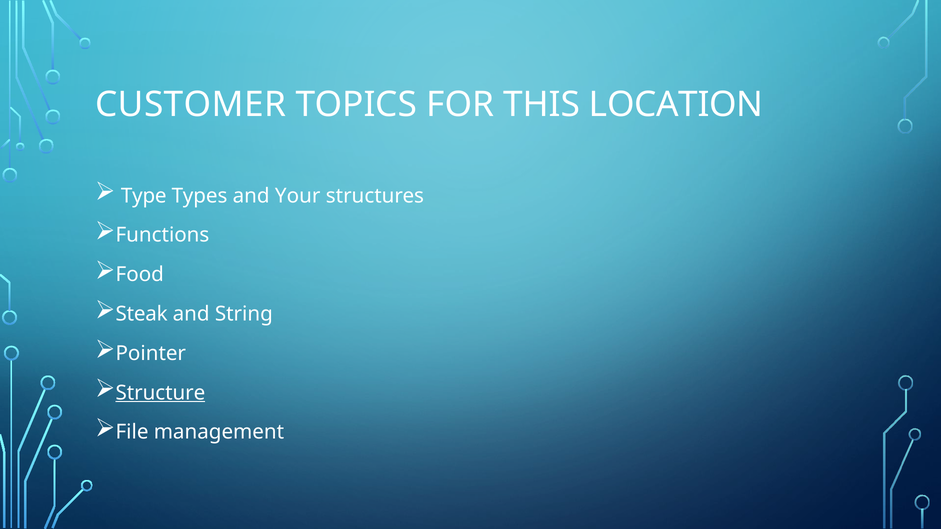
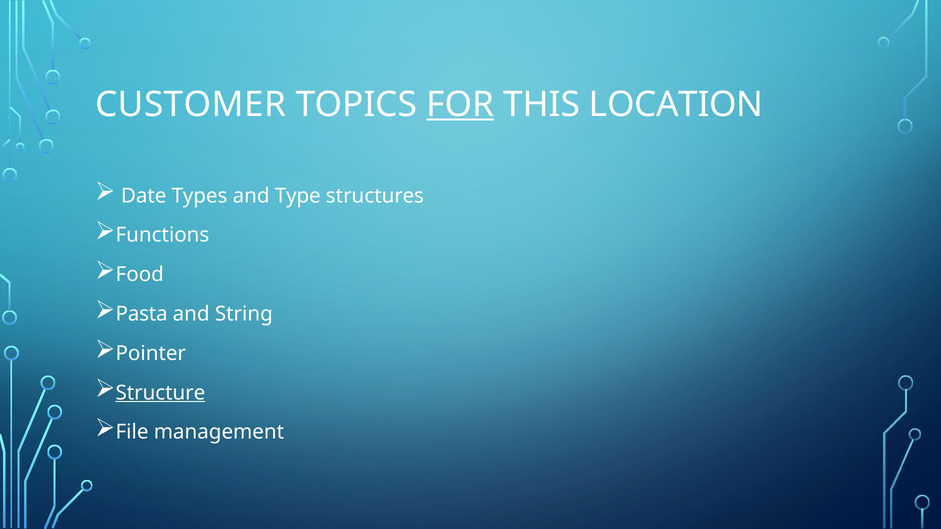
FOR underline: none -> present
Type: Type -> Date
Your: Your -> Type
Steak: Steak -> Pasta
